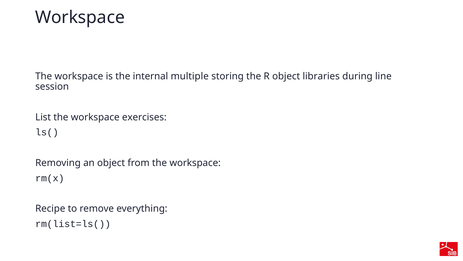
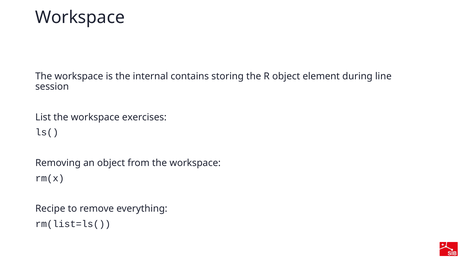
multiple: multiple -> contains
libraries: libraries -> element
